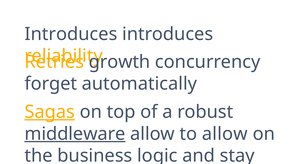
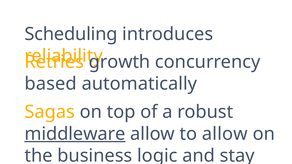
Introduces at (71, 34): Introduces -> Scheduling
forget: forget -> based
Sagas underline: present -> none
